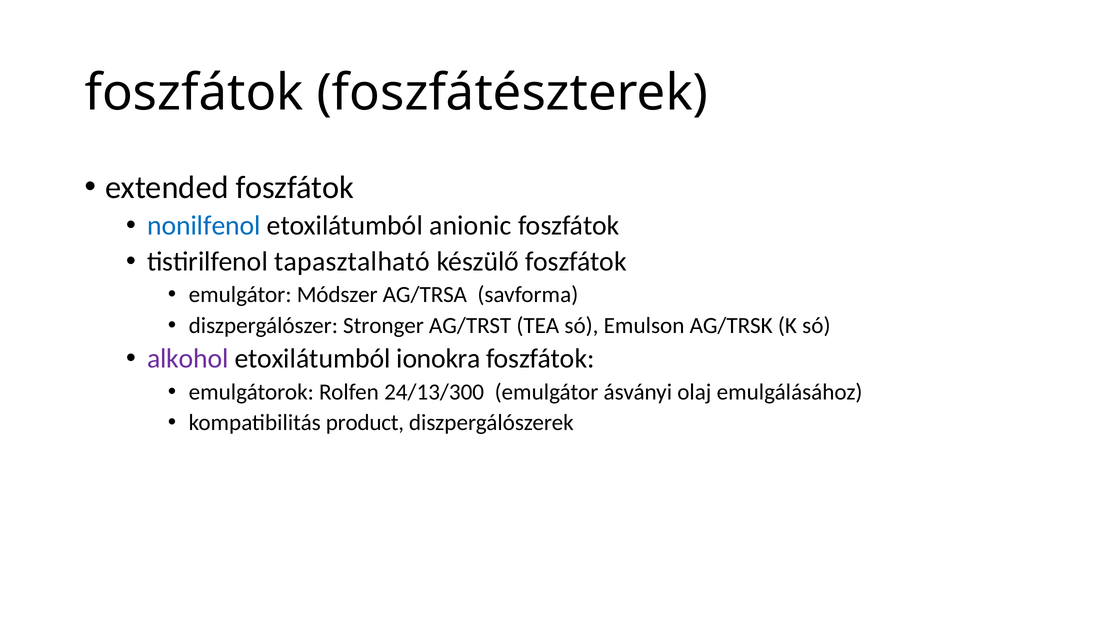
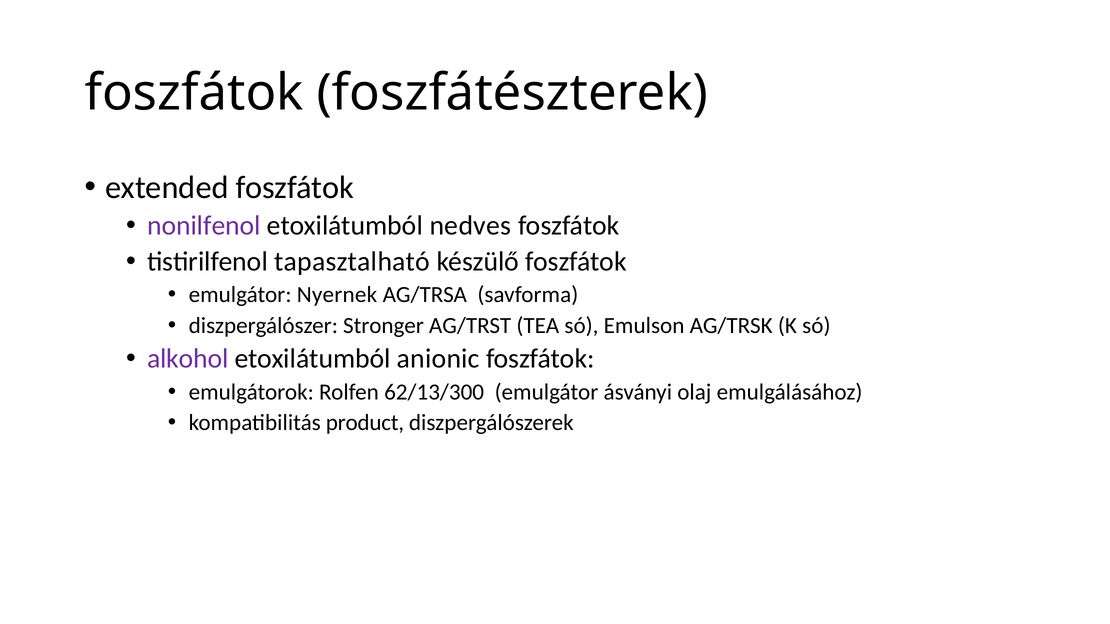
nonilfenol colour: blue -> purple
anionic: anionic -> nedves
Módszer: Módszer -> Nyernek
ionokra: ionokra -> anionic
24/13/300: 24/13/300 -> 62/13/300
